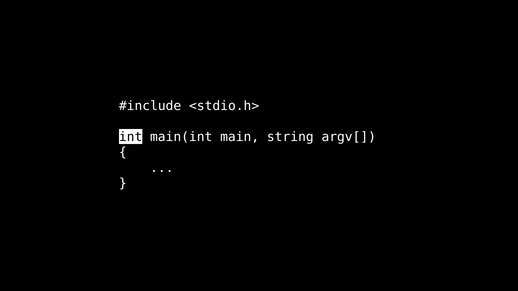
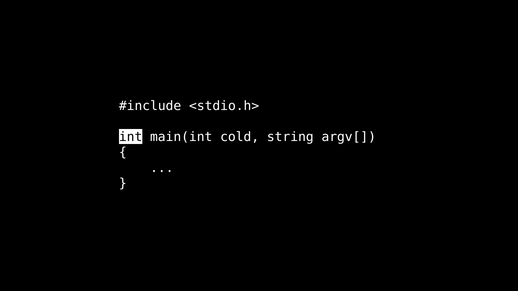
main: main -> cold
